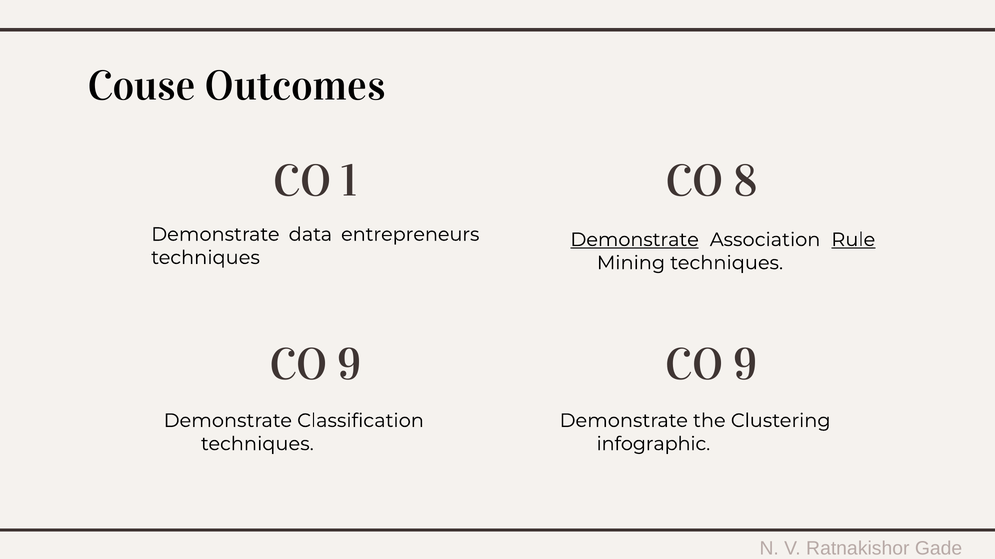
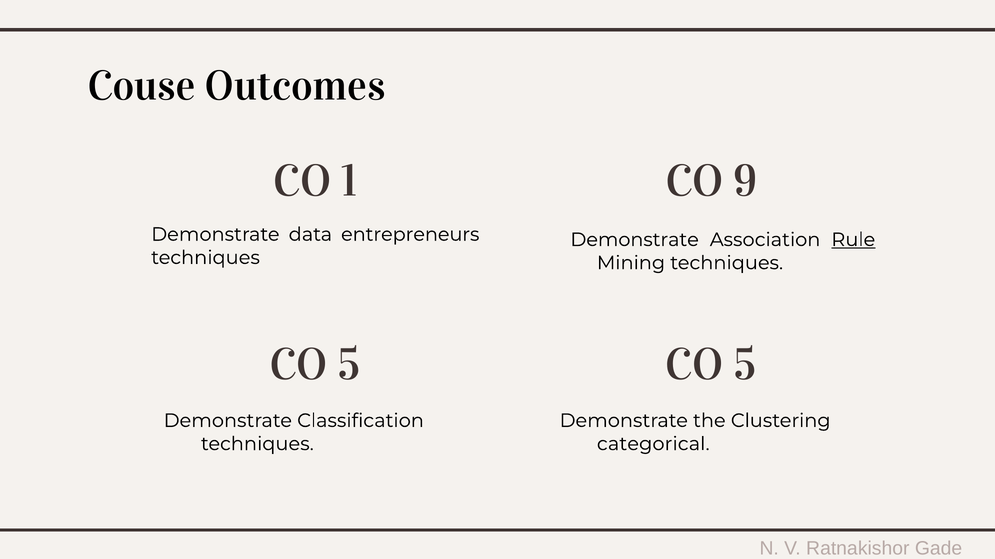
8: 8 -> 9
Demonstrate at (635, 240) underline: present -> none
9 at (349, 365): 9 -> 5
9 at (745, 365): 9 -> 5
infographic: infographic -> categorical
